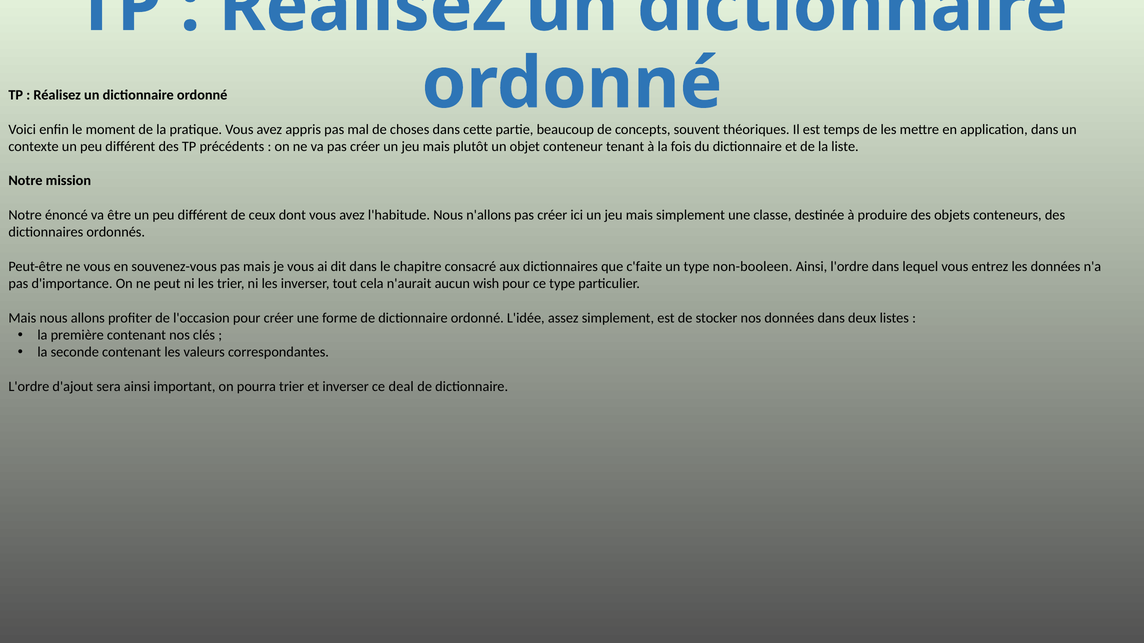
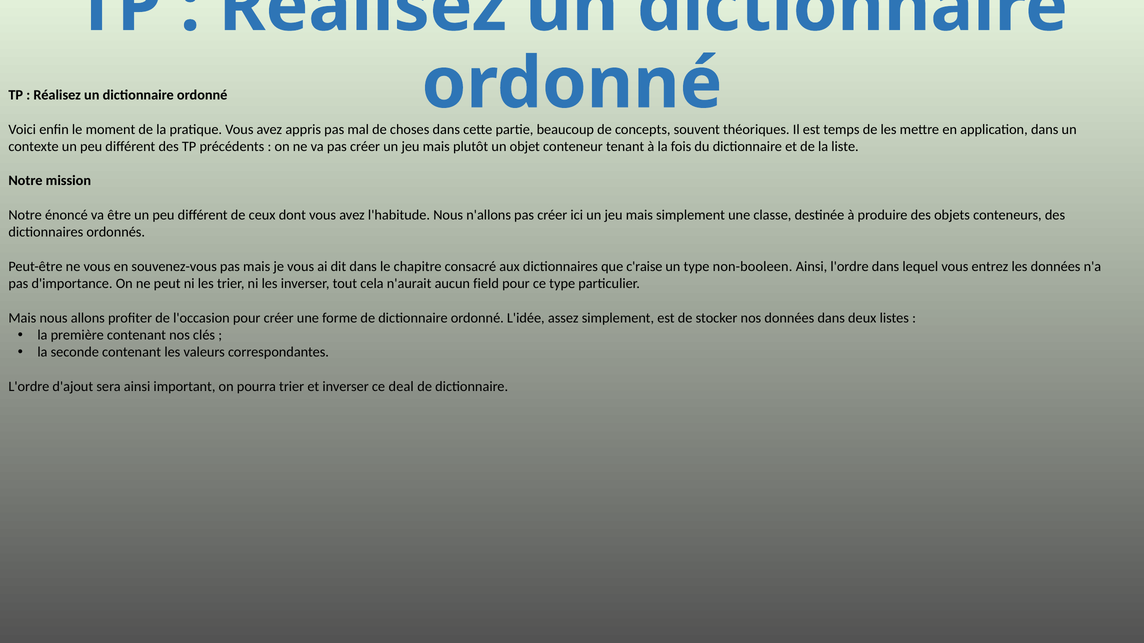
c'faite: c'faite -> c'raise
wish: wish -> field
